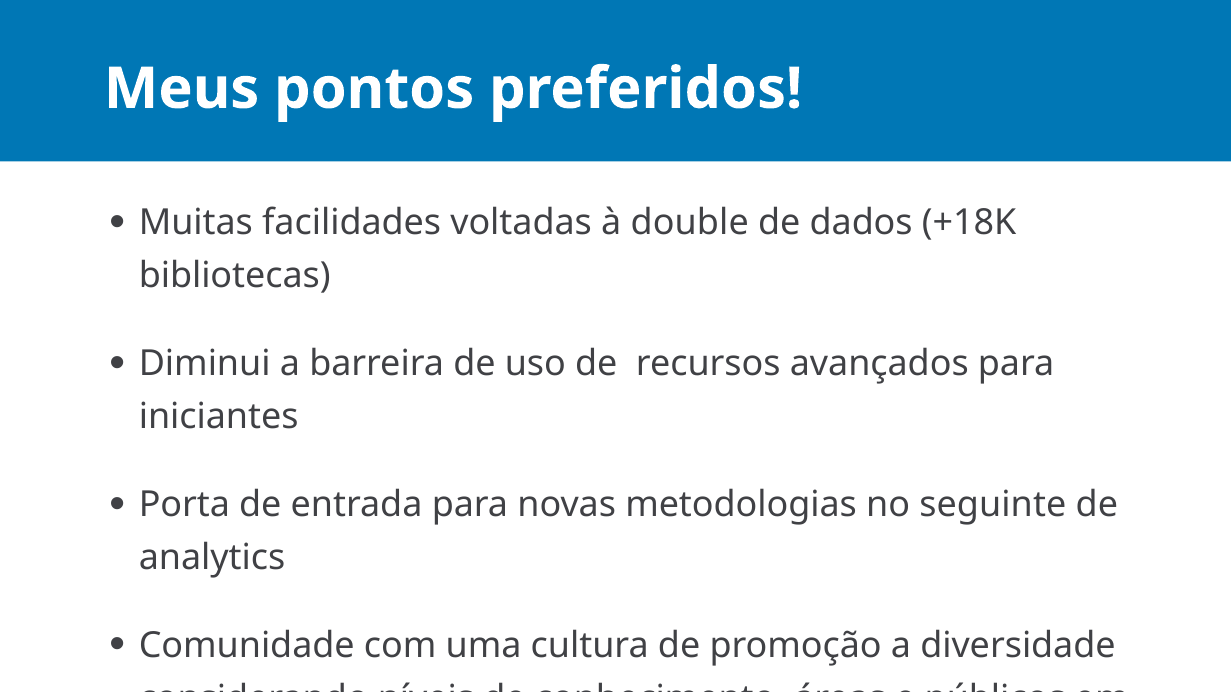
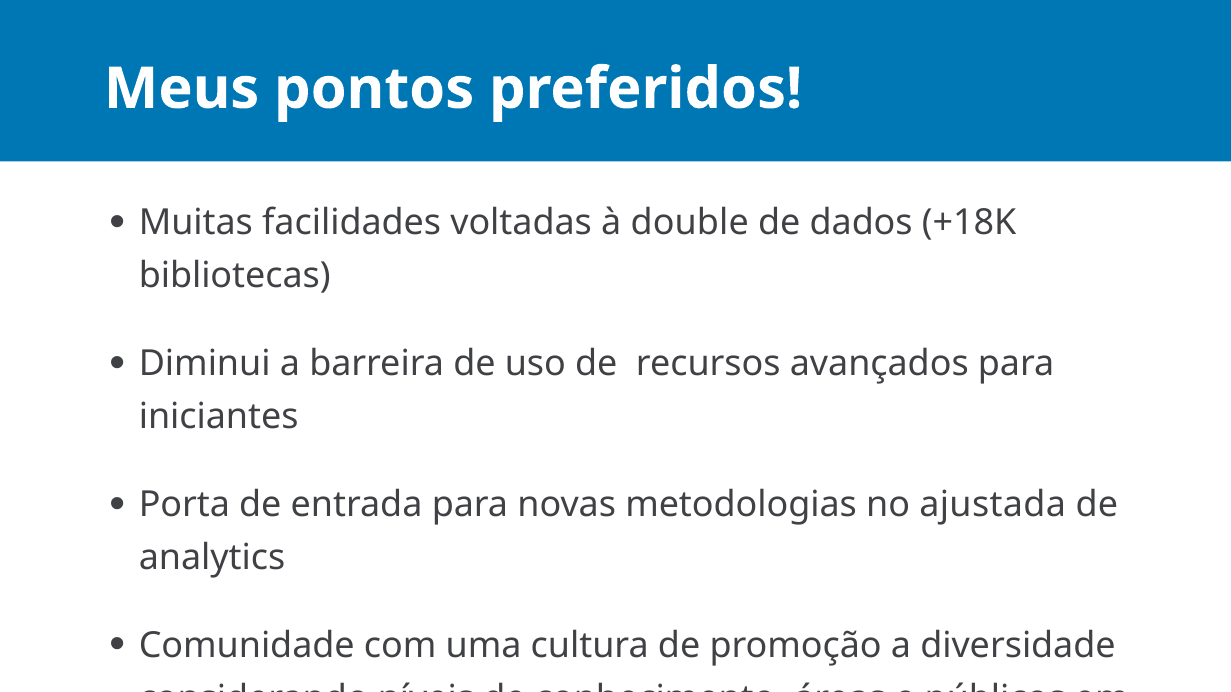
seguinte: seguinte -> ajustada
